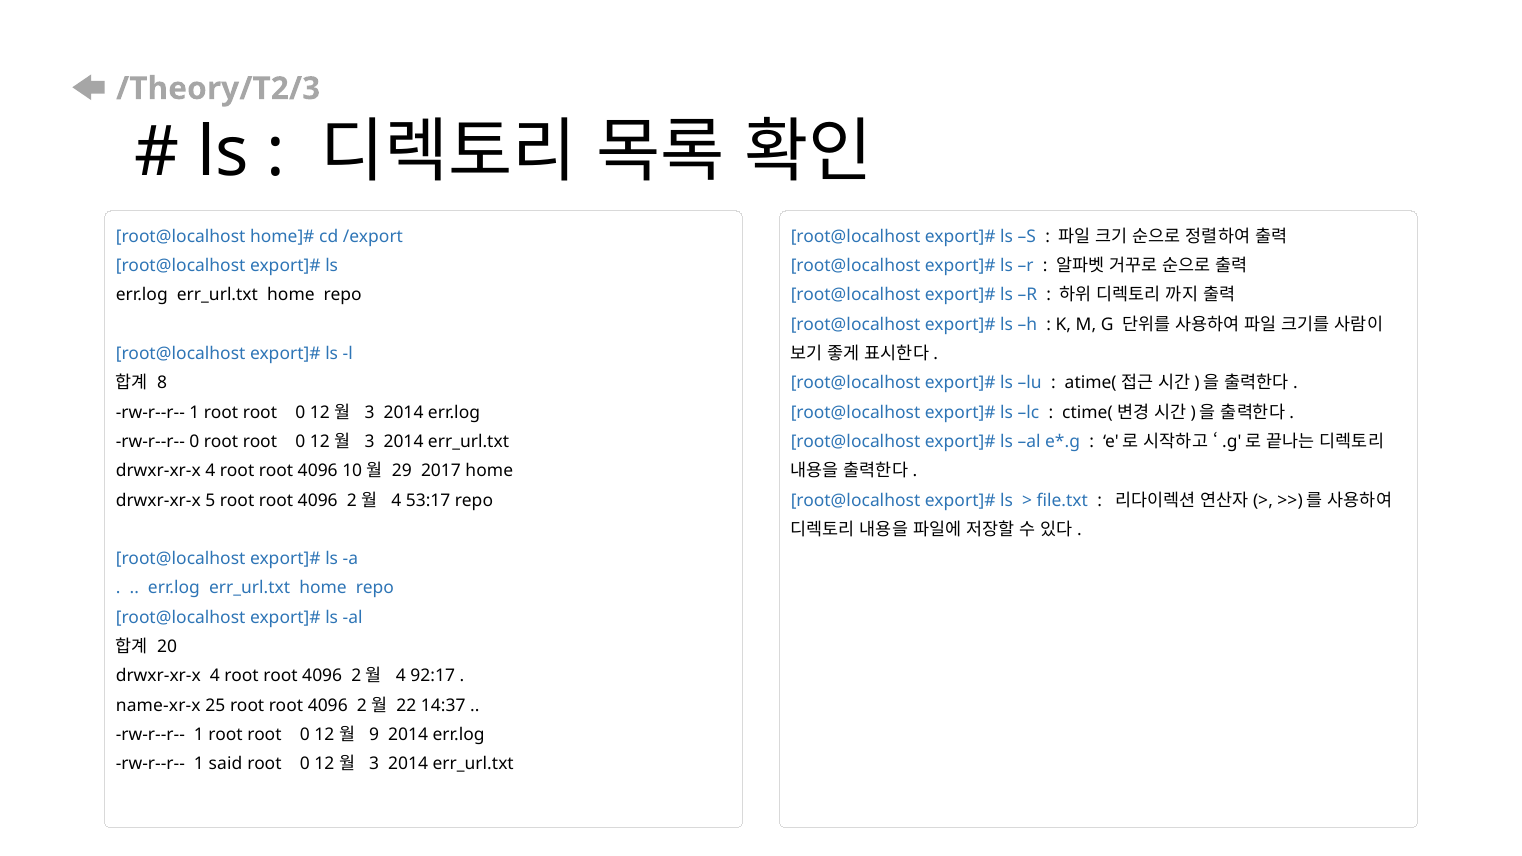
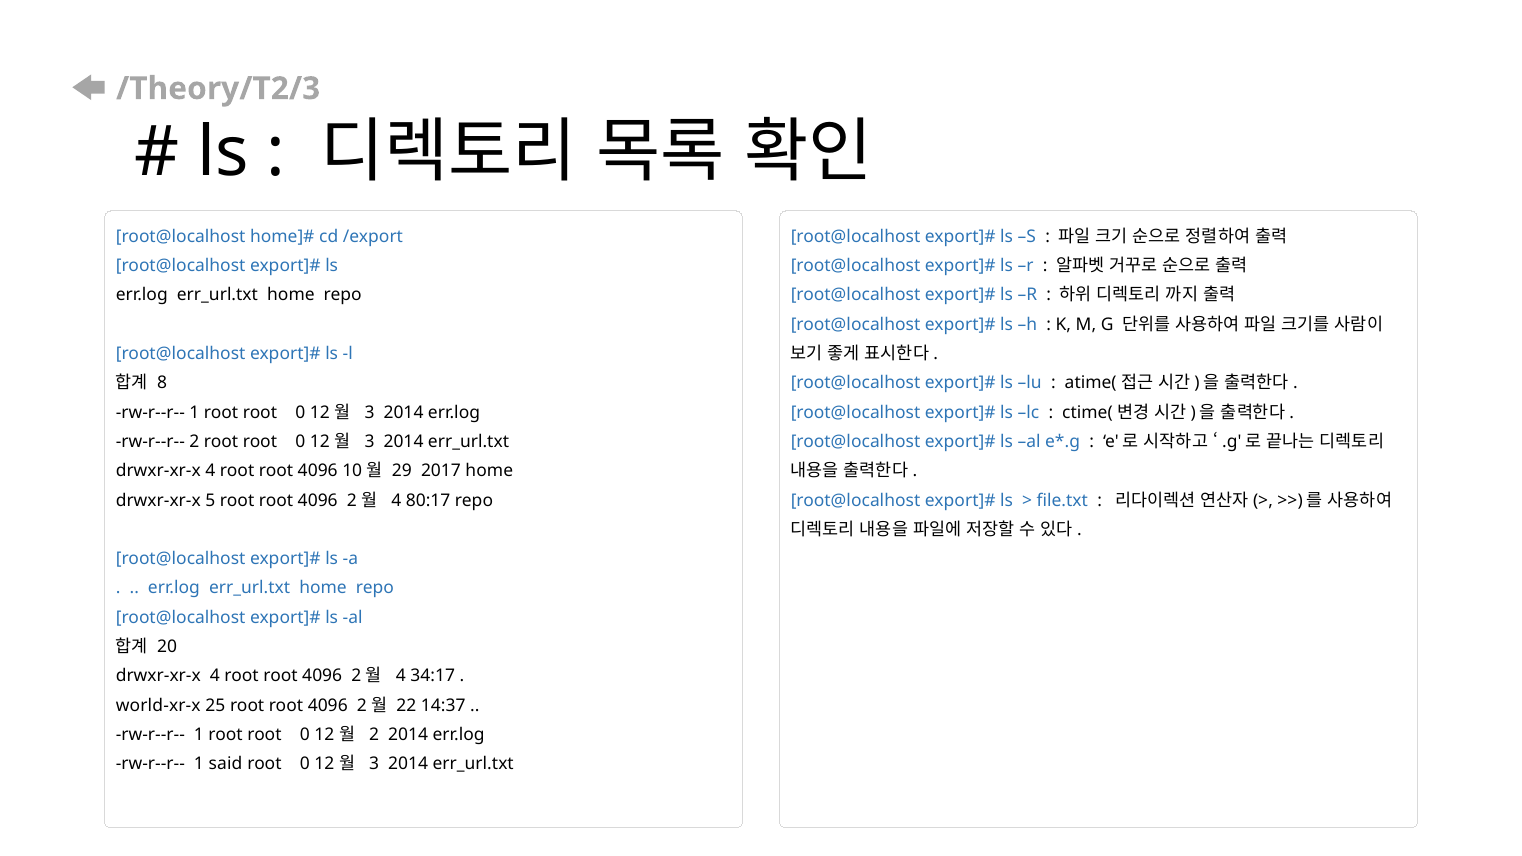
rw-r--r-- 0: 0 -> 2
53:17: 53:17 -> 80:17
92:17: 92:17 -> 34:17
name-xr-x: name-xr-x -> world-xr-x
9 at (374, 735): 9 -> 2
